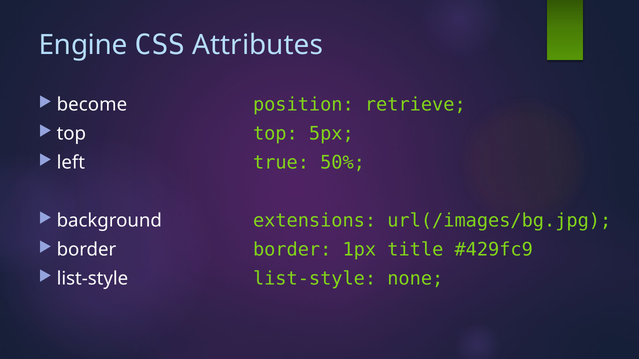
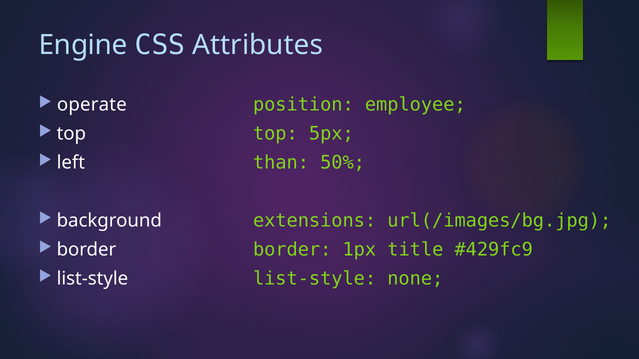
retrieve: retrieve -> employee
become: become -> operate
true: true -> than
